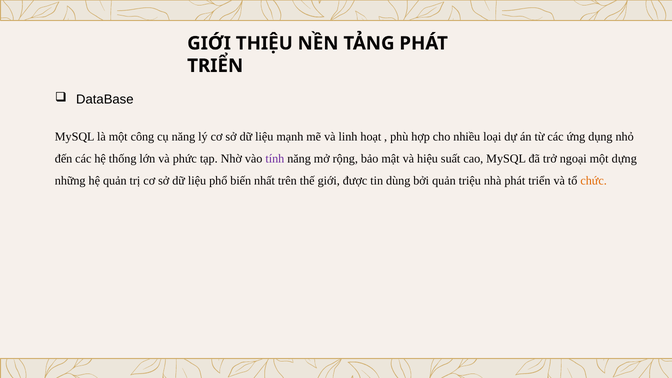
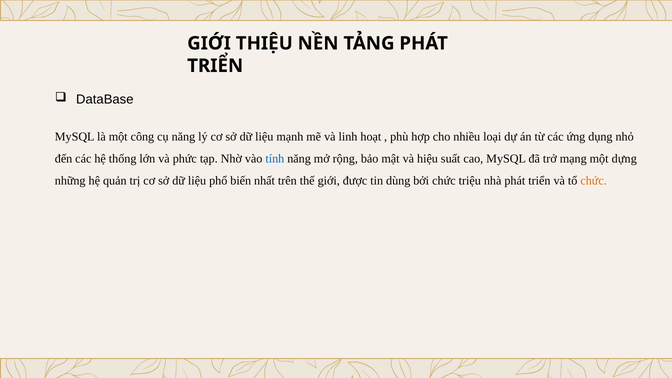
tính colour: purple -> blue
ngoại: ngoại -> mạng
bởi quản: quản -> chức
